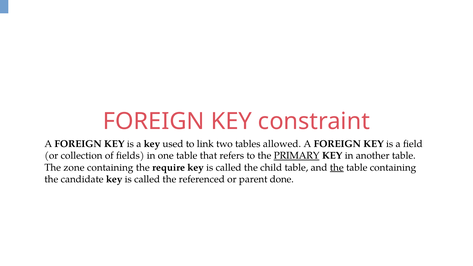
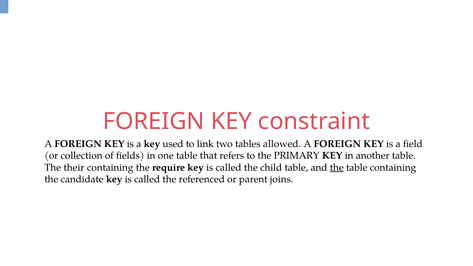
PRIMARY underline: present -> none
zone: zone -> their
done: done -> joins
